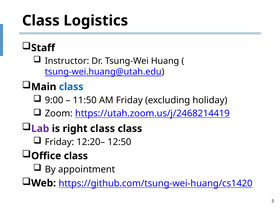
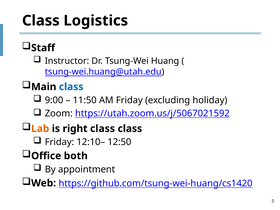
https://utah.zoom.us/j/2468214419: https://utah.zoom.us/j/2468214419 -> https://utah.zoom.us/j/5067021592
Lab colour: purple -> orange
12:20–: 12:20– -> 12:10–
Office class: class -> both
